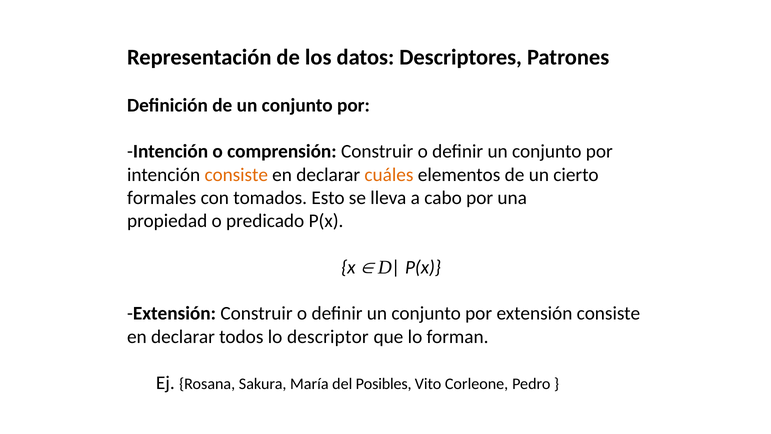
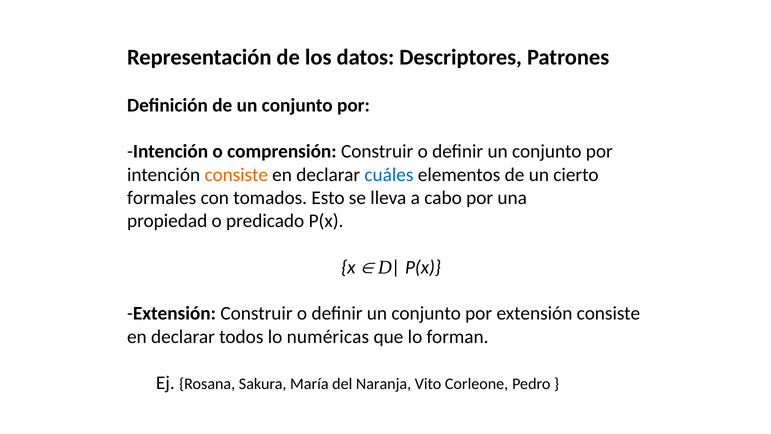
cuáles colour: orange -> blue
descriptor: descriptor -> numéricas
Posibles: Posibles -> Naranja
